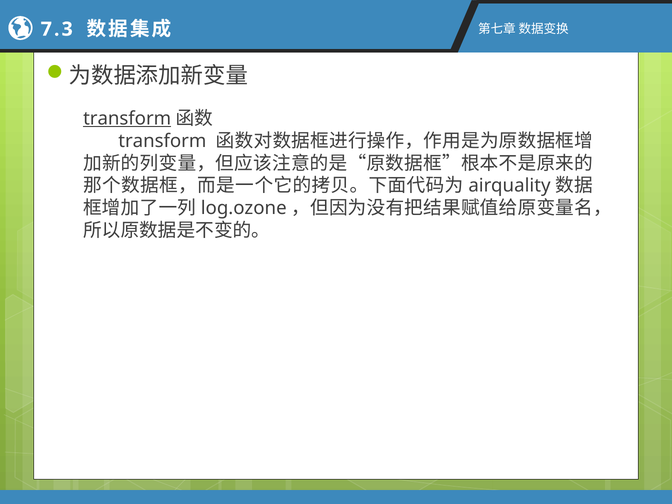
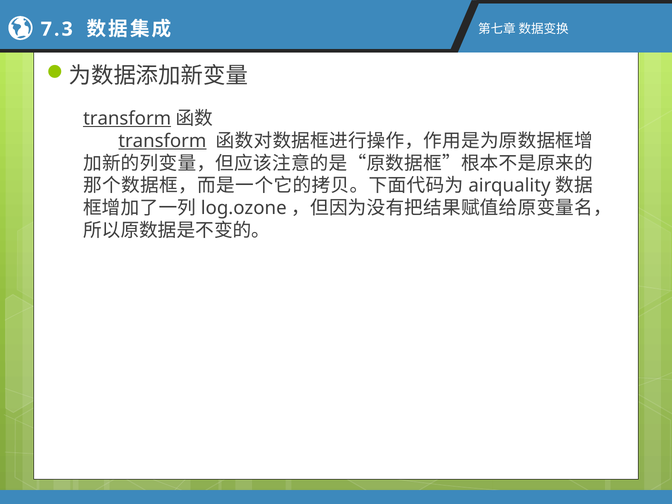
transform at (162, 141) underline: none -> present
